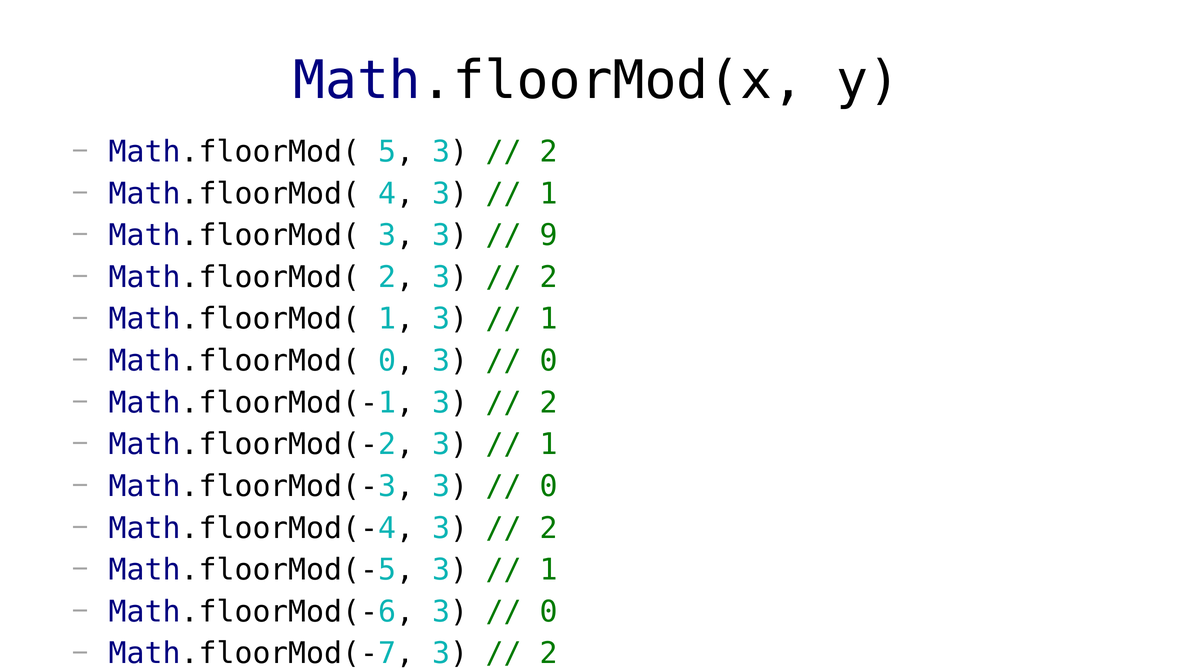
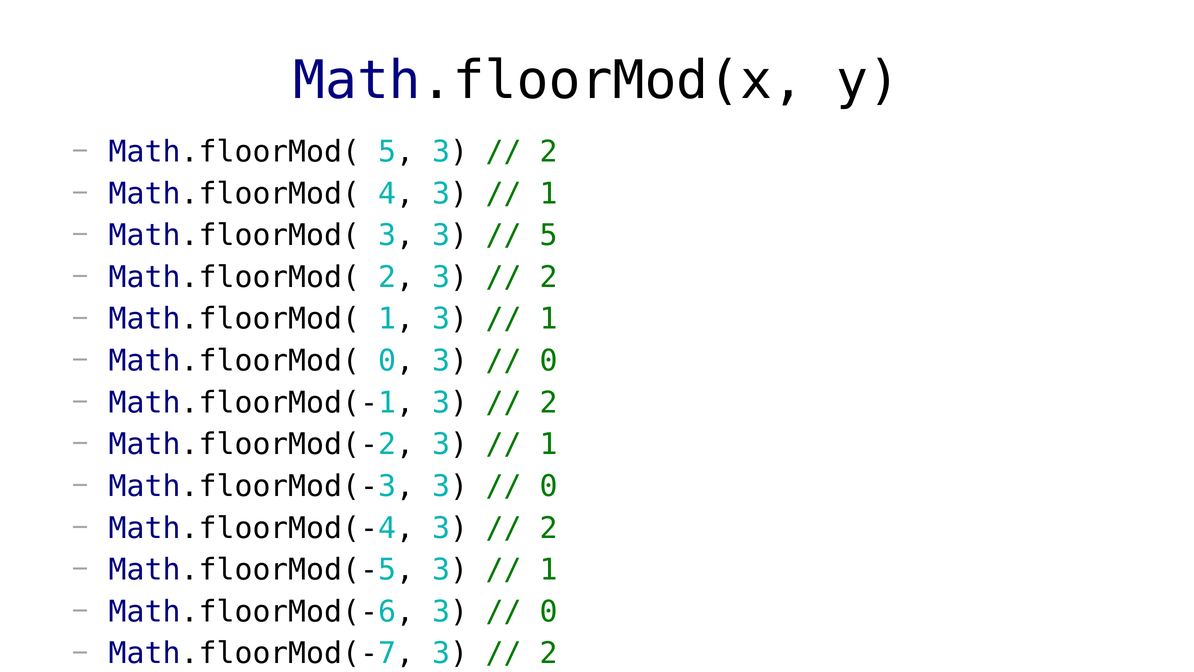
9 at (549, 235): 9 -> 5
